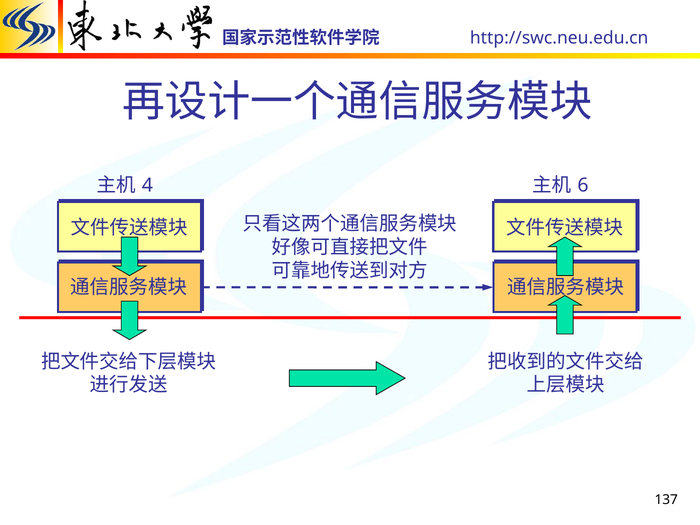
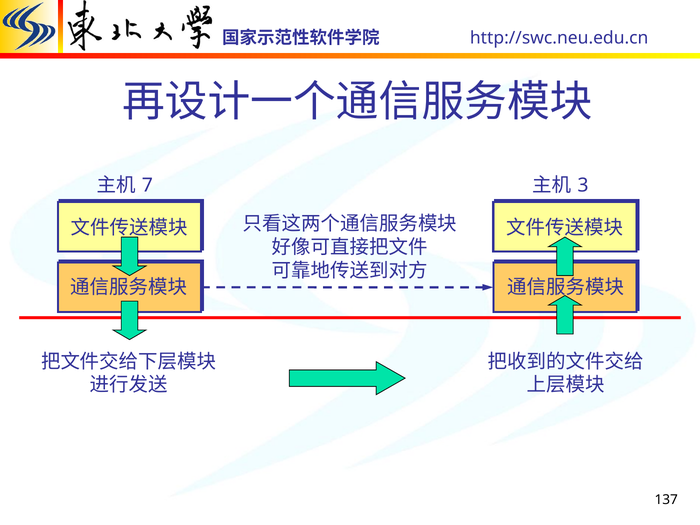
4: 4 -> 7
6: 6 -> 3
